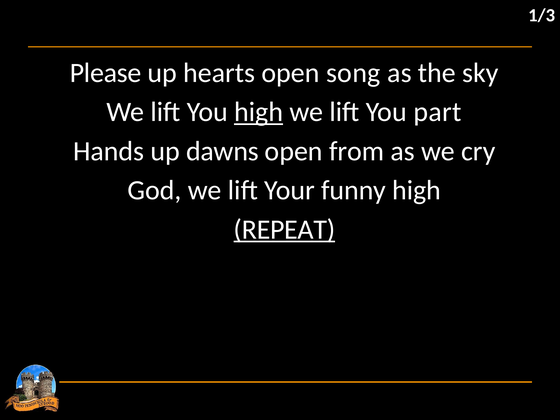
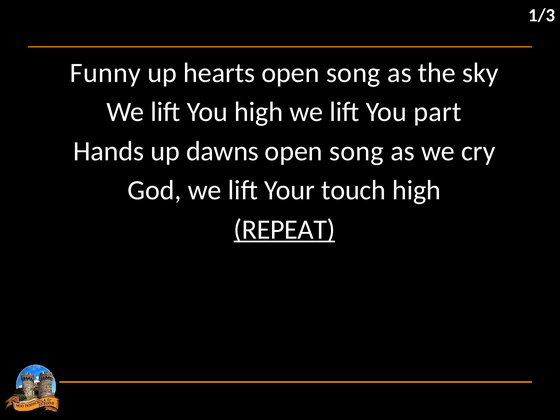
Please: Please -> Funny
high at (259, 112) underline: present -> none
from at (357, 151): from -> song
funny: funny -> touch
